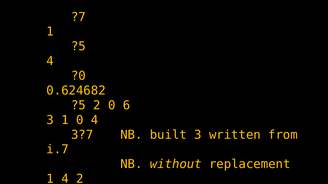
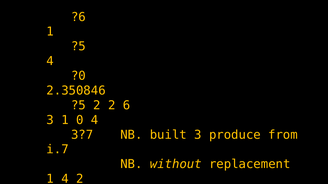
?7: ?7 -> ?6
0.624682: 0.624682 -> 2.350846
2 0: 0 -> 2
written: written -> produce
